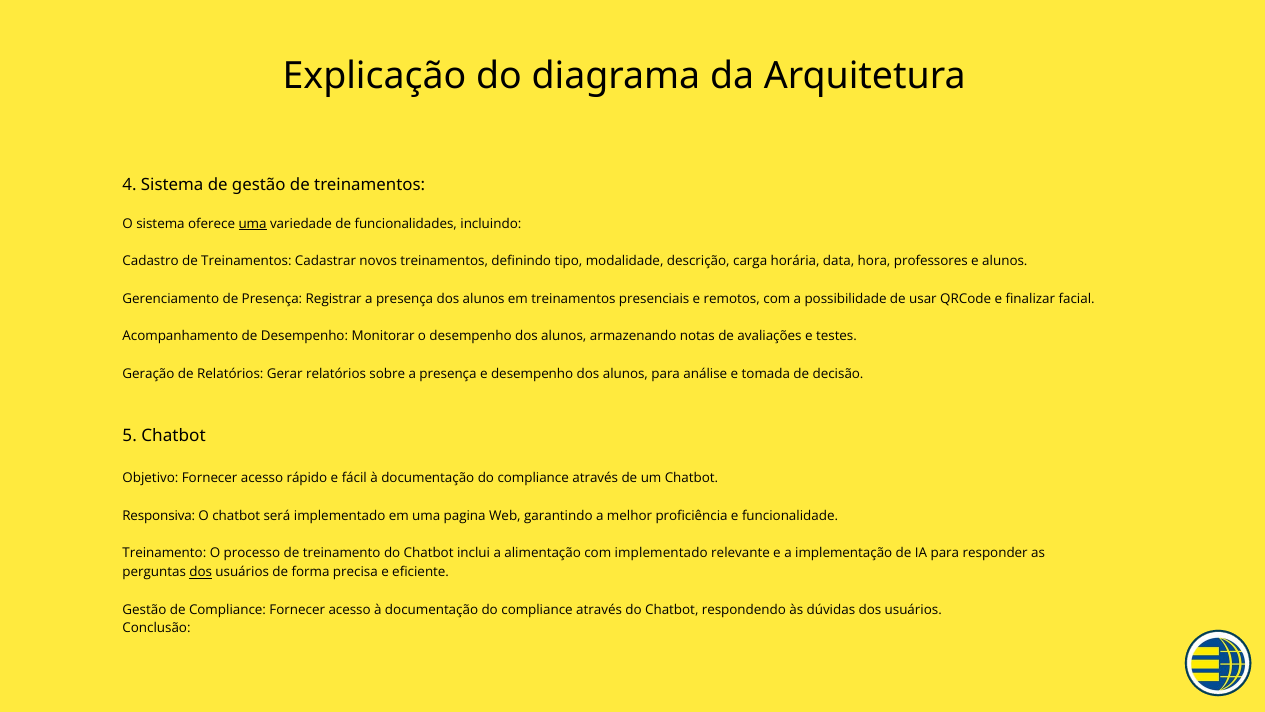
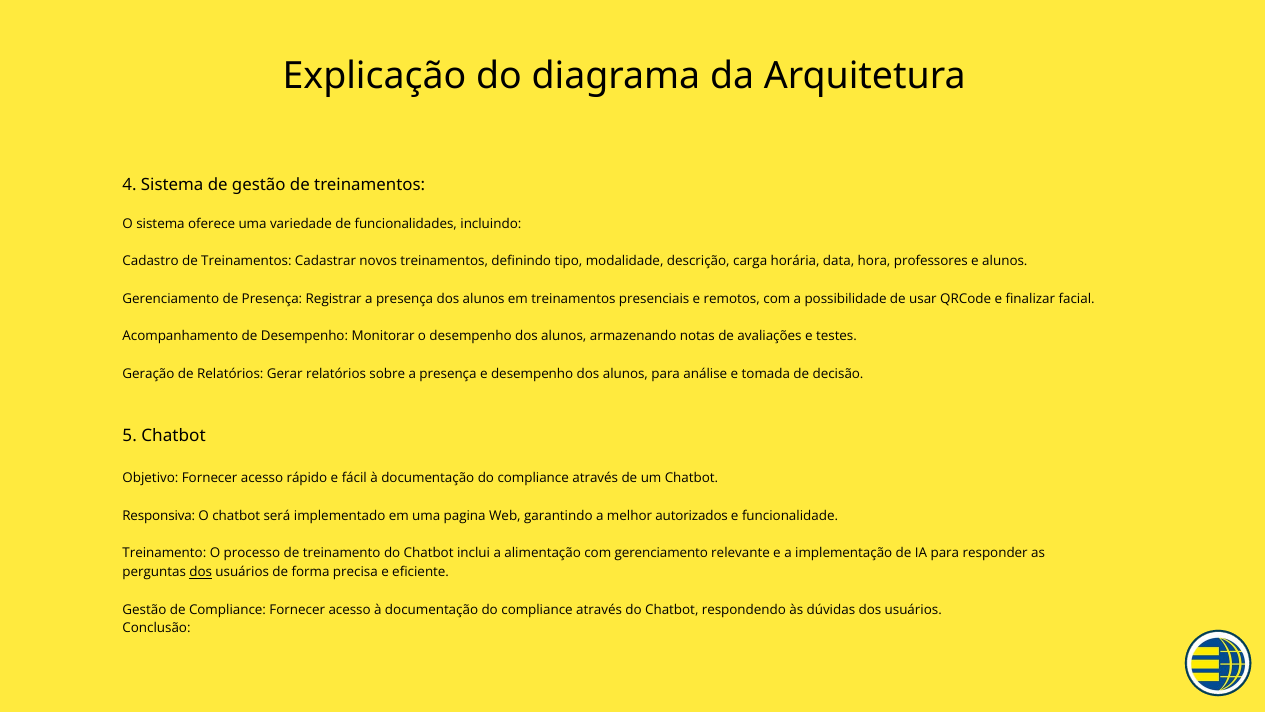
uma at (253, 224) underline: present -> none
proficiência: proficiência -> autorizados
com implementado: implementado -> gerenciamento
